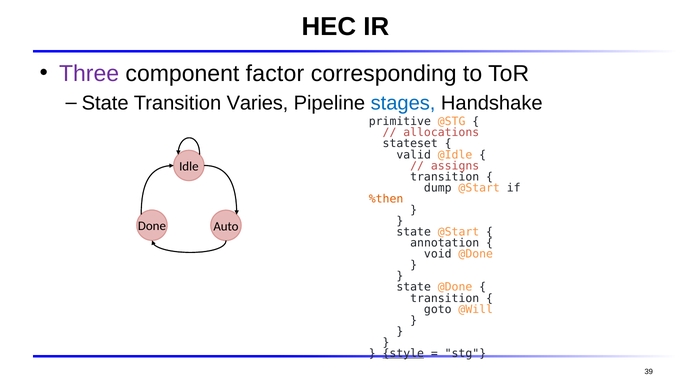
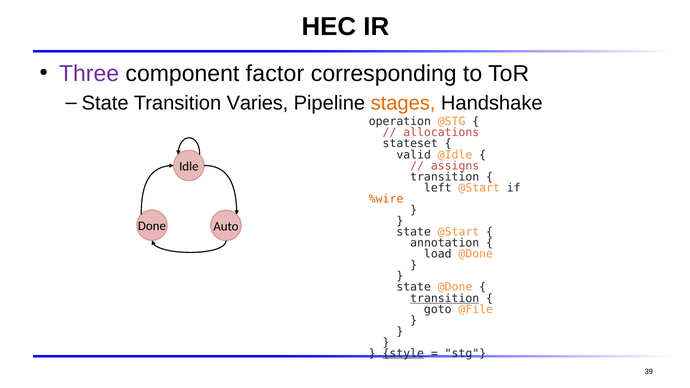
stages colour: blue -> orange
primitive: primitive -> operation
dump: dump -> left
%then: %then -> %wire
void: void -> load
transition at (445, 298) underline: none -> present
@Will: @Will -> @File
